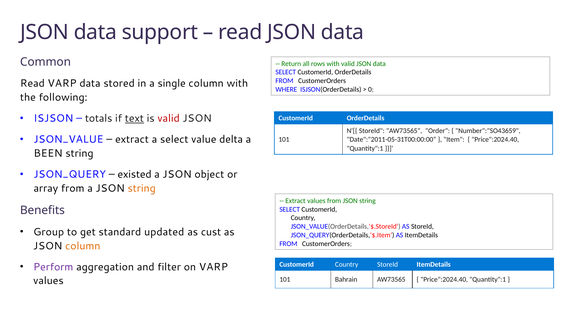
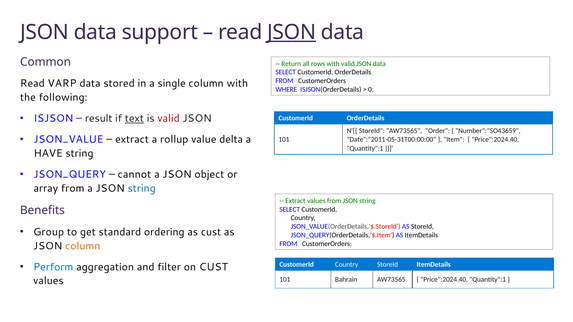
JSON at (292, 32) underline: none -> present
totals: totals -> result
a select: select -> rollup
BEEN: BEEN -> HAVE
existed: existed -> cannot
string at (142, 189) colour: orange -> blue
updated: updated -> ordering
Perform colour: purple -> blue
on VARP: VARP -> CUST
